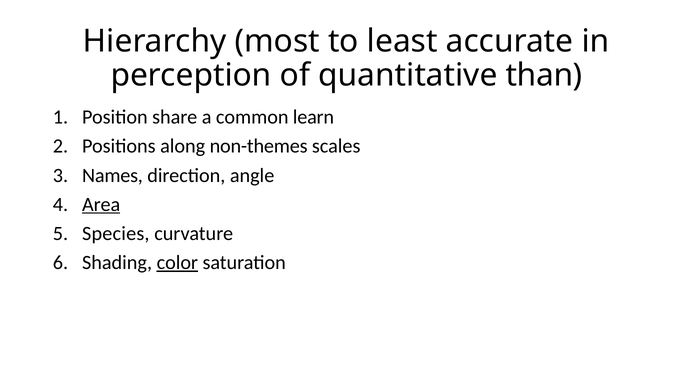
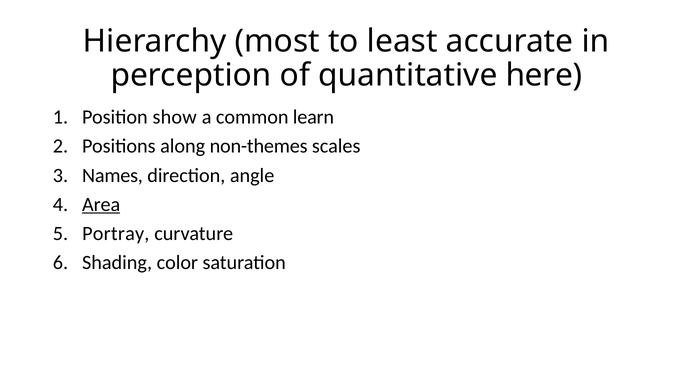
than: than -> here
share: share -> show
Species: Species -> Portray
color underline: present -> none
